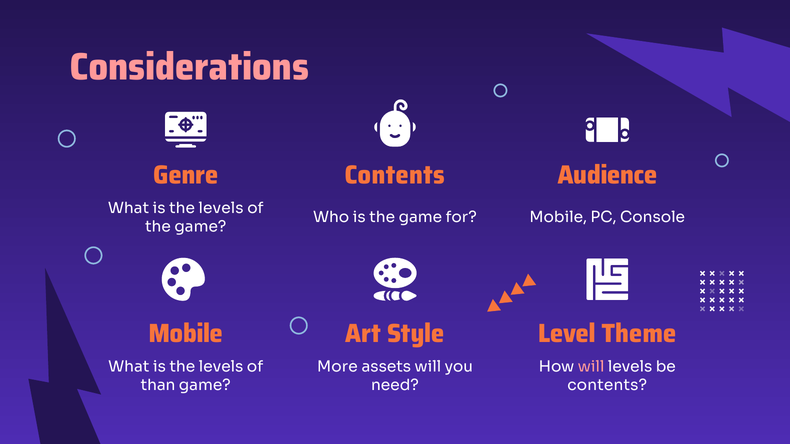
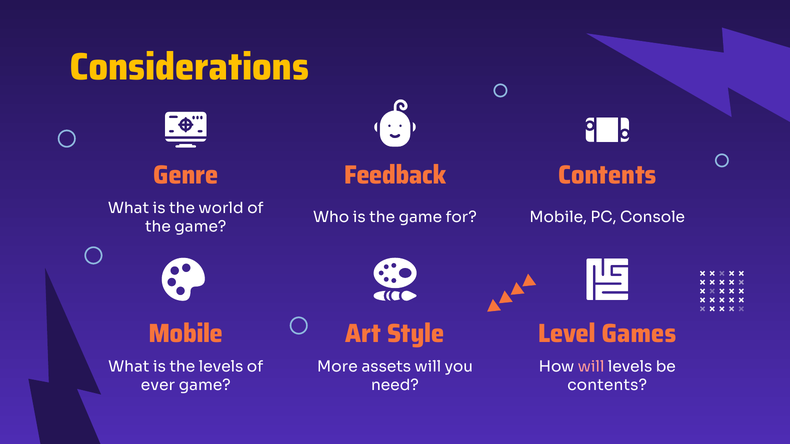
Considerations colour: pink -> yellow
Genre Contents: Contents -> Feedback
Audience at (607, 175): Audience -> Contents
levels at (221, 208): levels -> world
Theme: Theme -> Games
than: than -> ever
